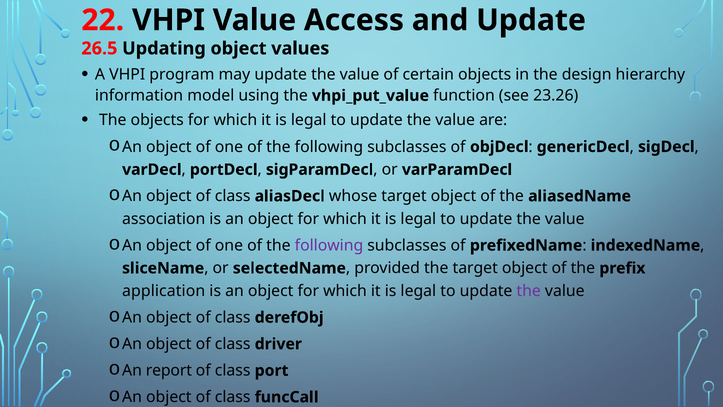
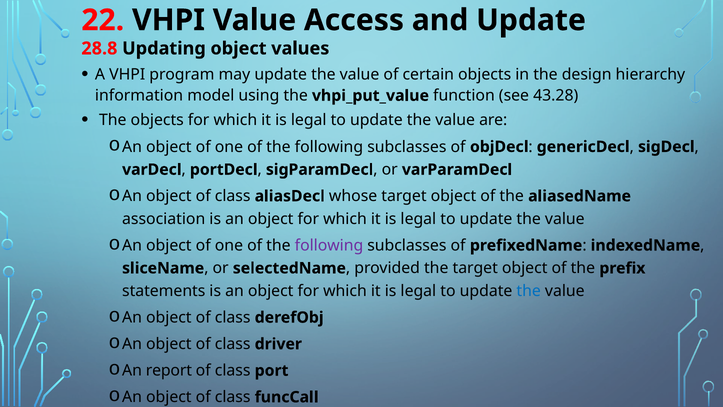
26.5: 26.5 -> 28.8
23.26: 23.26 -> 43.28
application: application -> statements
the at (529, 291) colour: purple -> blue
